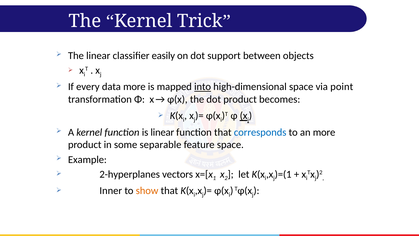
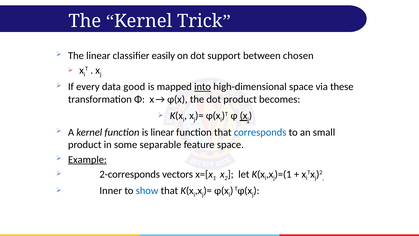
objects: objects -> chosen
data more: more -> good
point: point -> these
an more: more -> small
Example underline: none -> present
2-hyperplanes: 2-hyperplanes -> 2-corresponds
show colour: orange -> blue
